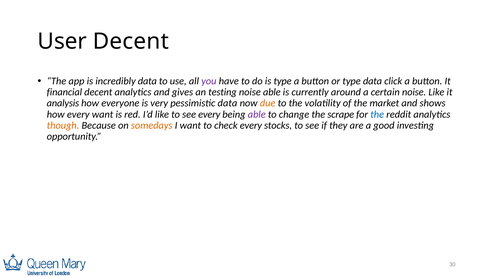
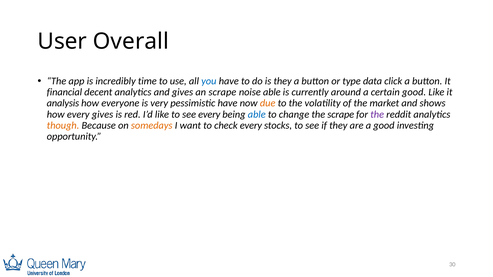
User Decent: Decent -> Overall
incredibly data: data -> time
you colour: purple -> blue
is type: type -> they
an testing: testing -> scrape
certain noise: noise -> good
pessimistic data: data -> have
every want: want -> gives
able at (257, 114) colour: purple -> blue
the at (377, 114) colour: blue -> purple
